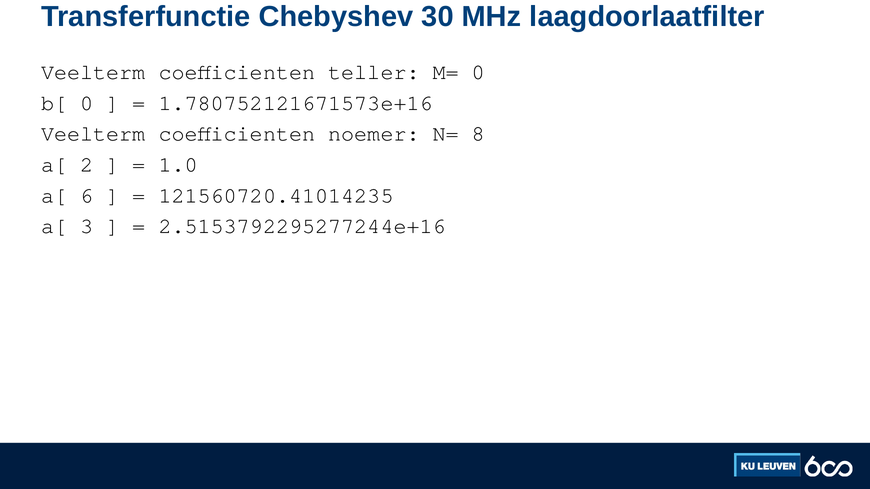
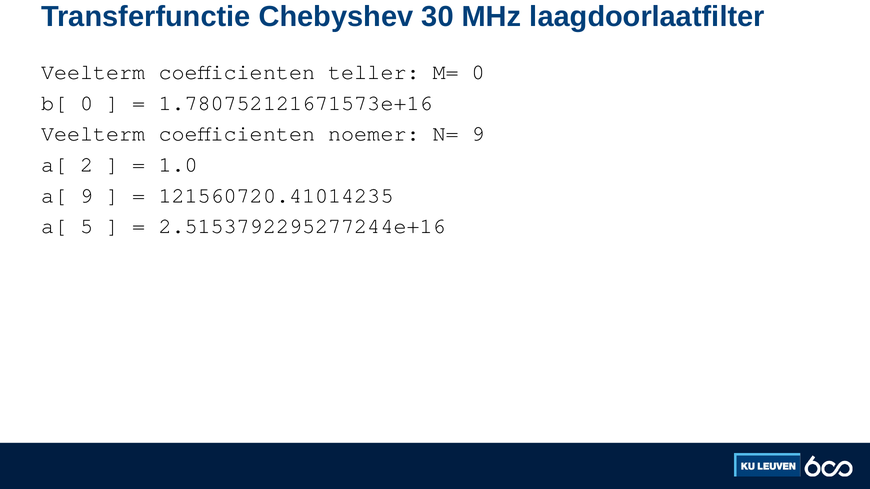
N= 8: 8 -> 9
a[ 6: 6 -> 9
3: 3 -> 5
